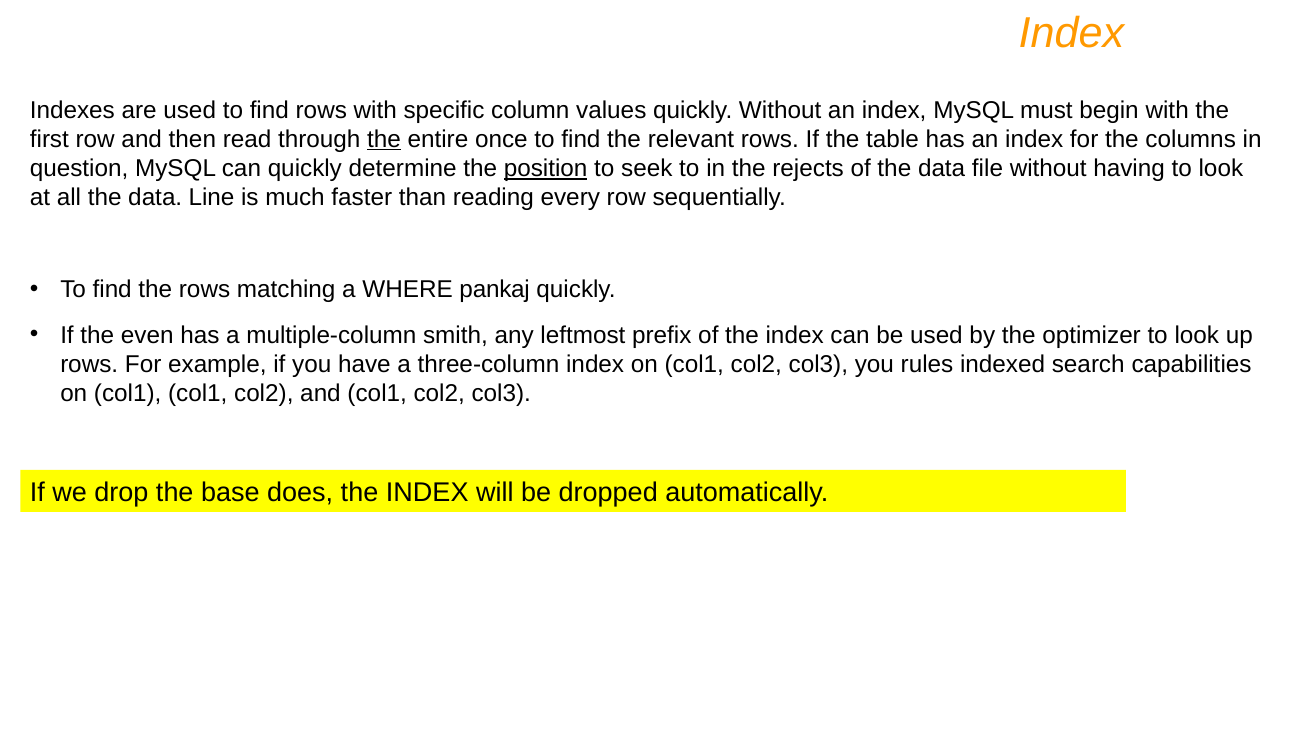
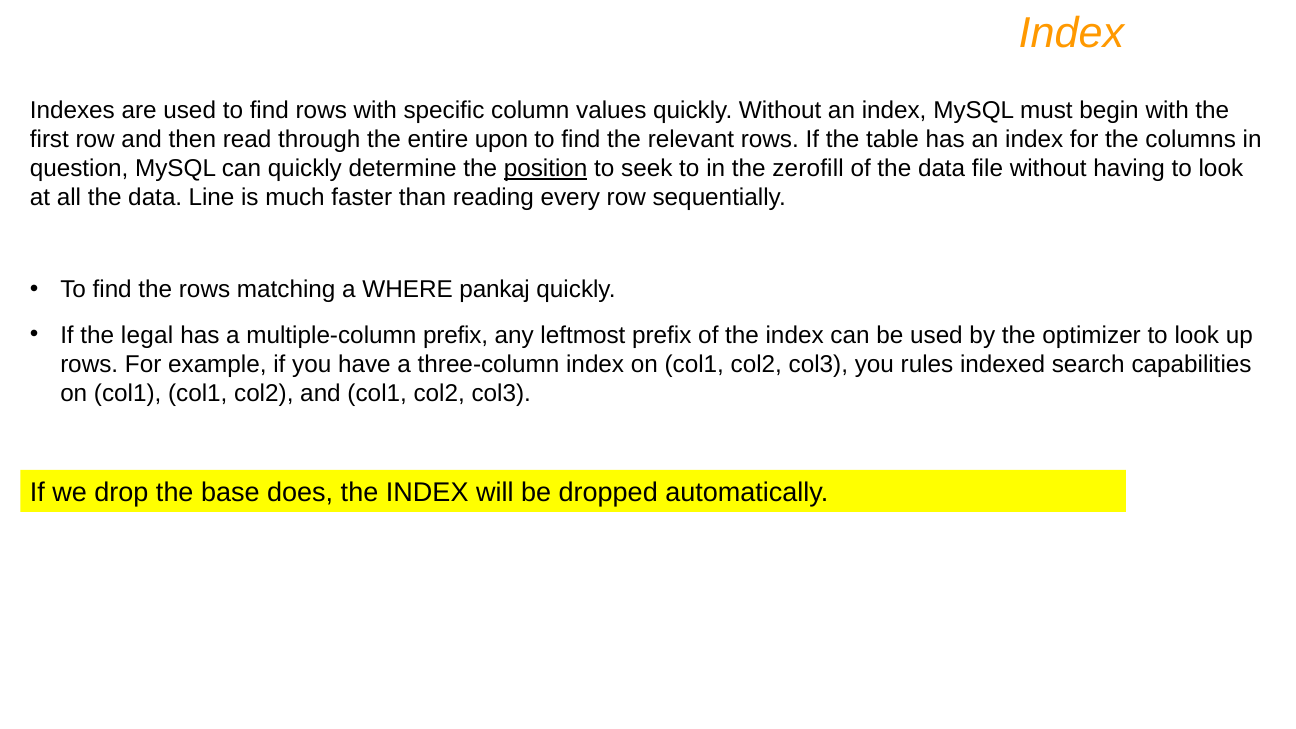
the at (384, 139) underline: present -> none
once: once -> upon
rejects: rejects -> zerofill
even: even -> legal
multiple-column smith: smith -> prefix
